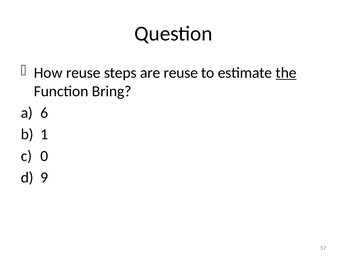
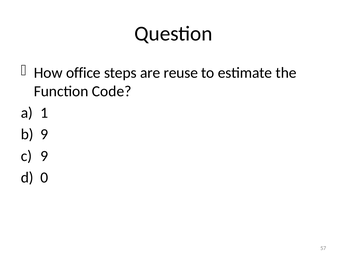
How reuse: reuse -> office
the underline: present -> none
Bring: Bring -> Code
6: 6 -> 1
1 at (44, 135): 1 -> 9
0 at (44, 156): 0 -> 9
9: 9 -> 0
